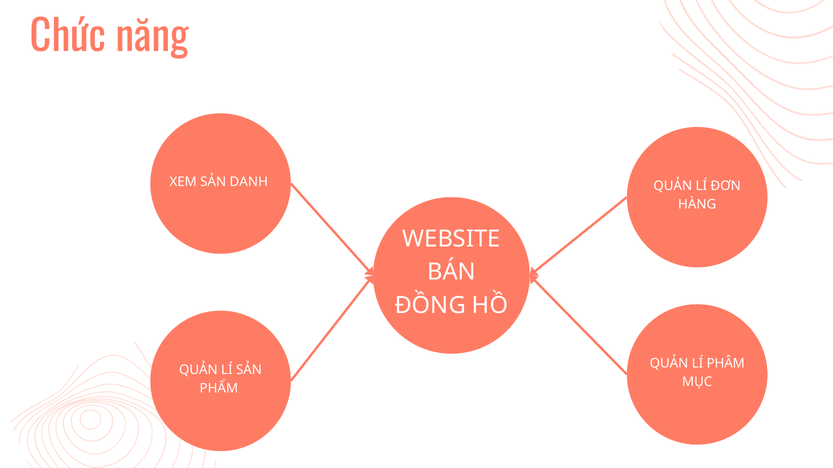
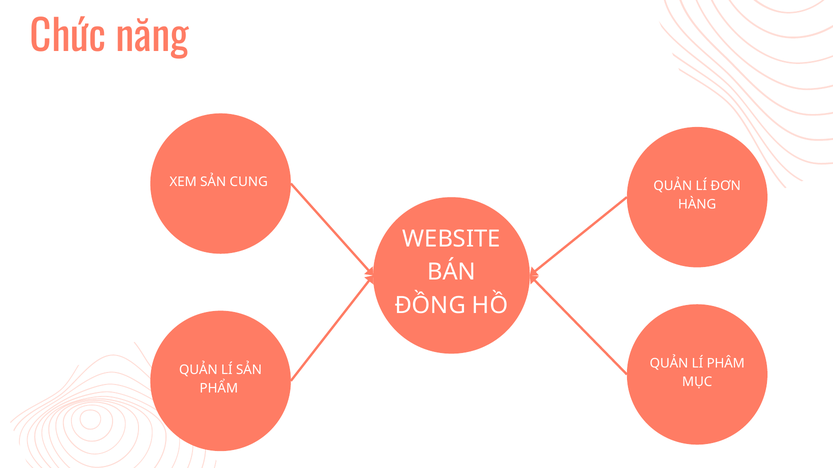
DANH: DANH -> CUNG
